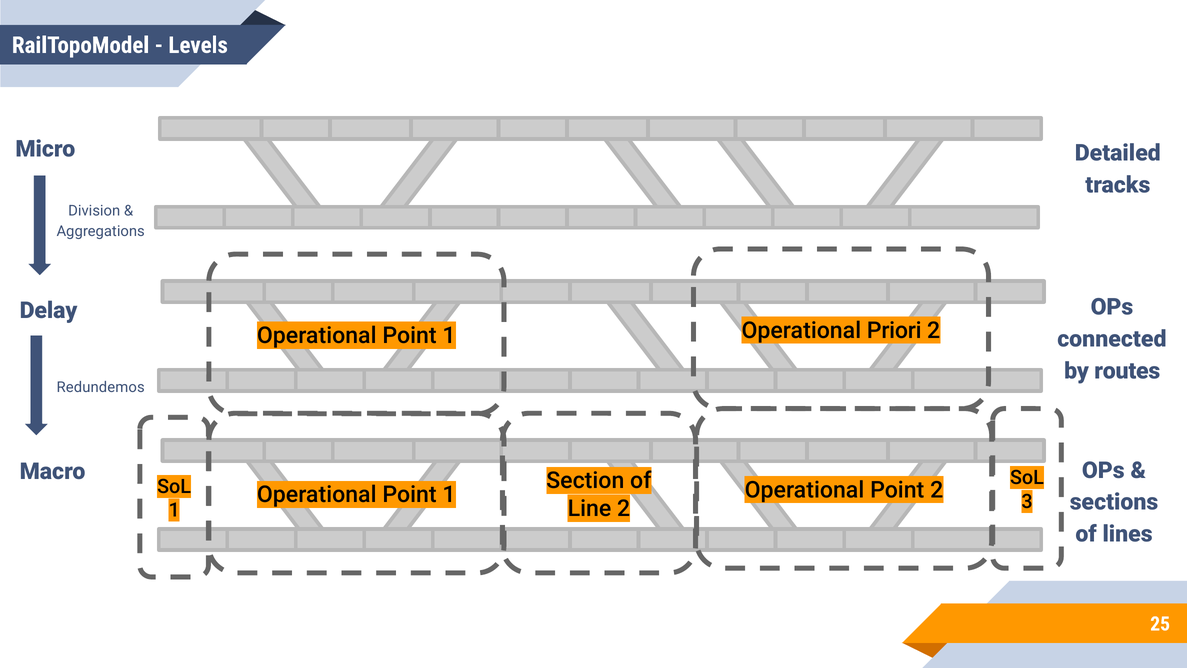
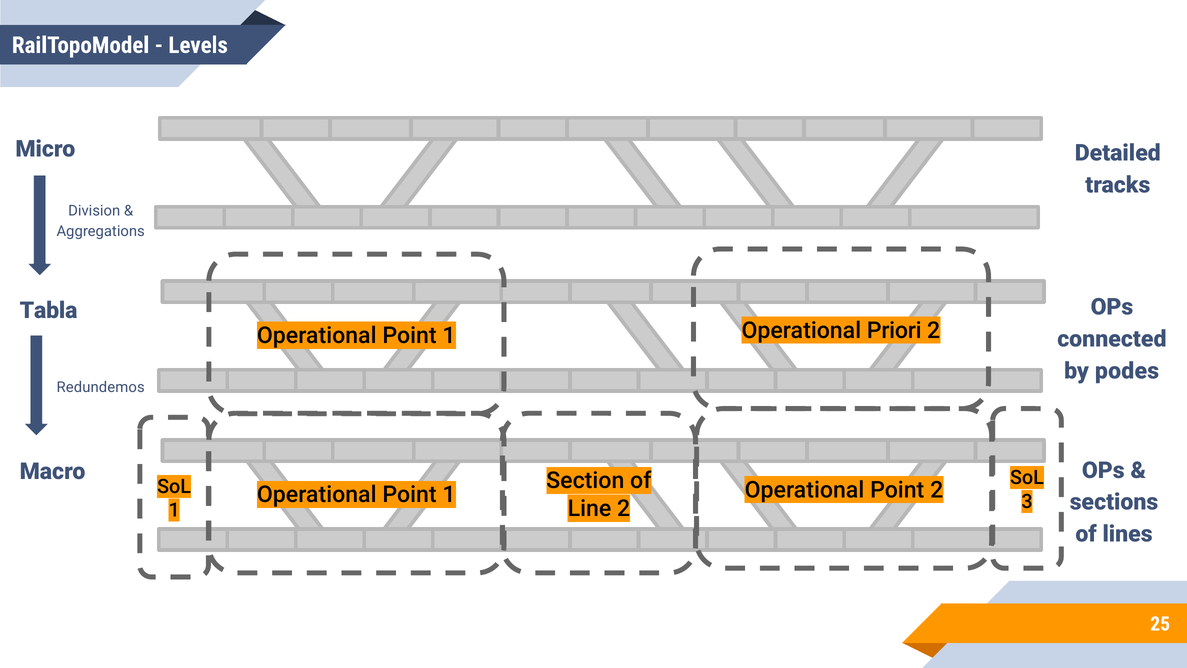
Delay: Delay -> Tabla
routes: routes -> podes
